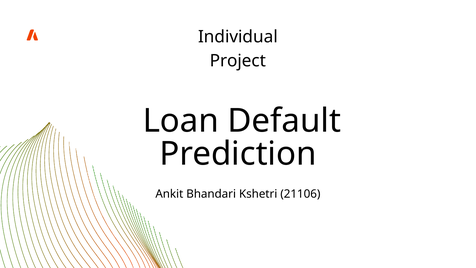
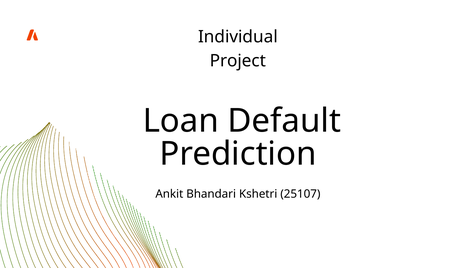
21106: 21106 -> 25107
